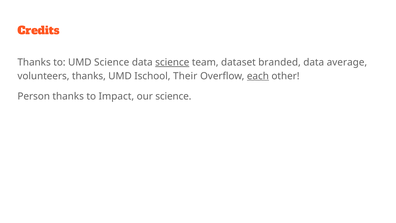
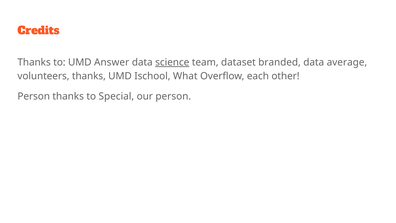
UMD Science: Science -> Answer
Their: Their -> What
each underline: present -> none
Impact: Impact -> Special
our science: science -> person
